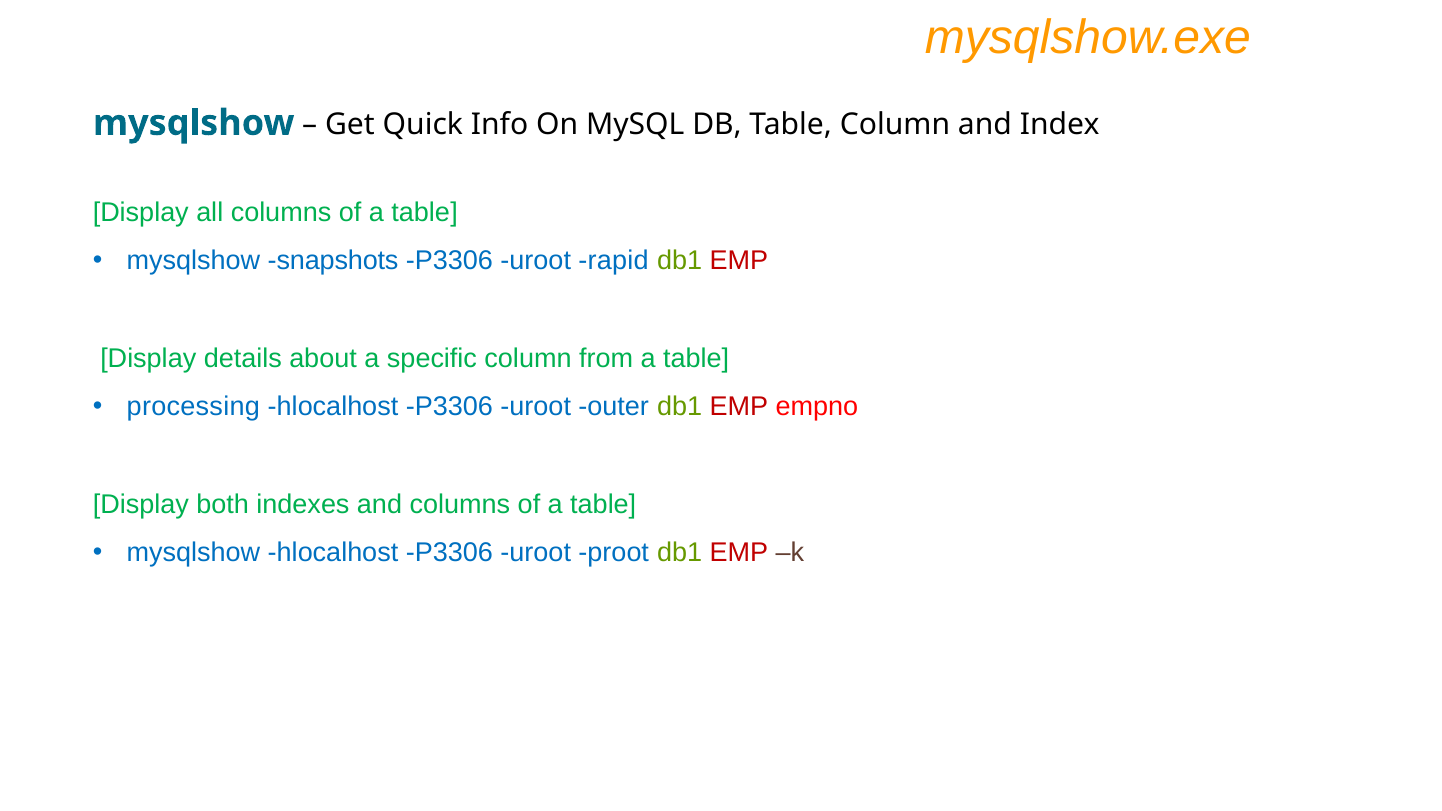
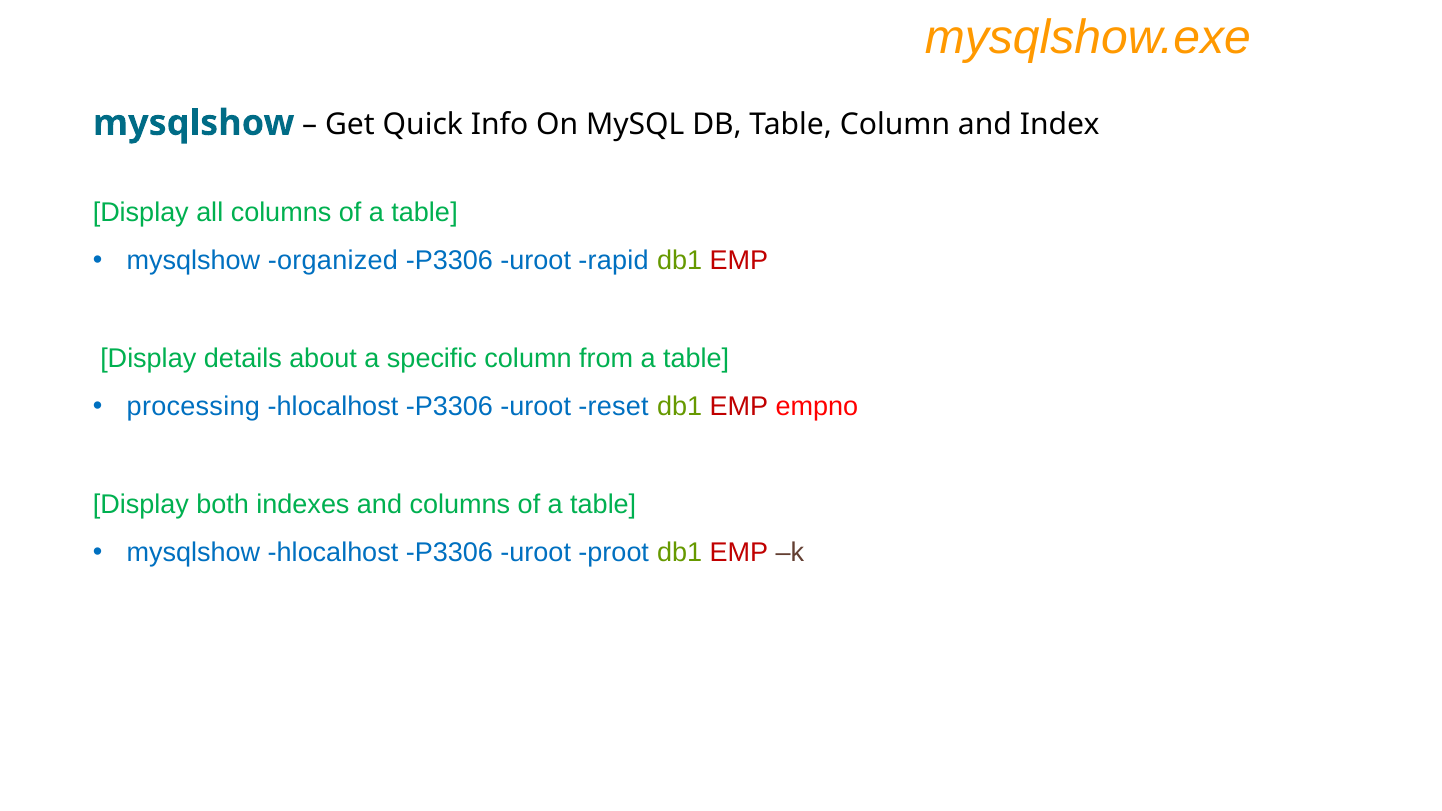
snapshots: snapshots -> organized
outer: outer -> reset
